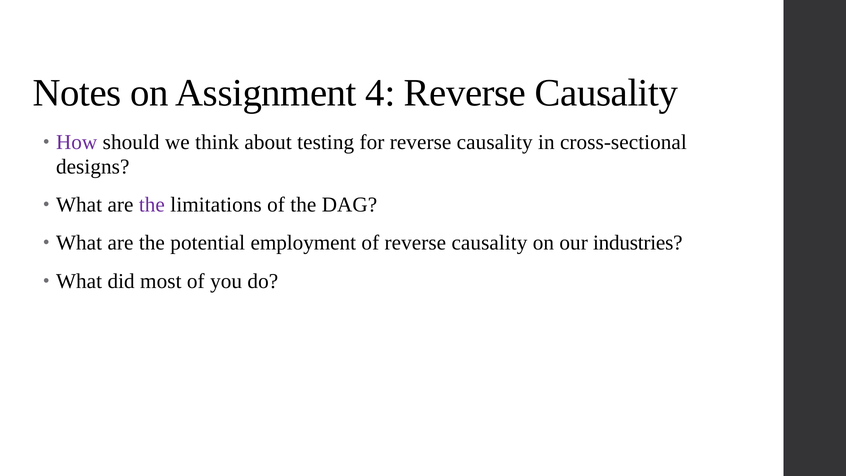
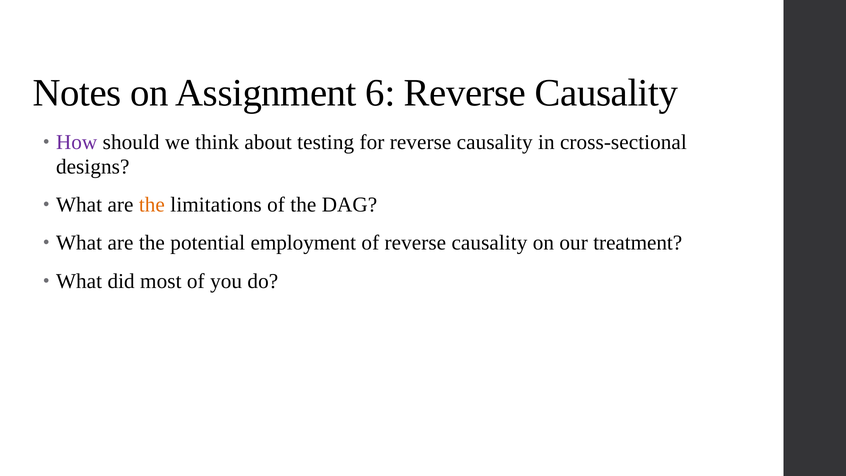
4: 4 -> 6
the at (152, 205) colour: purple -> orange
industries: industries -> treatment
